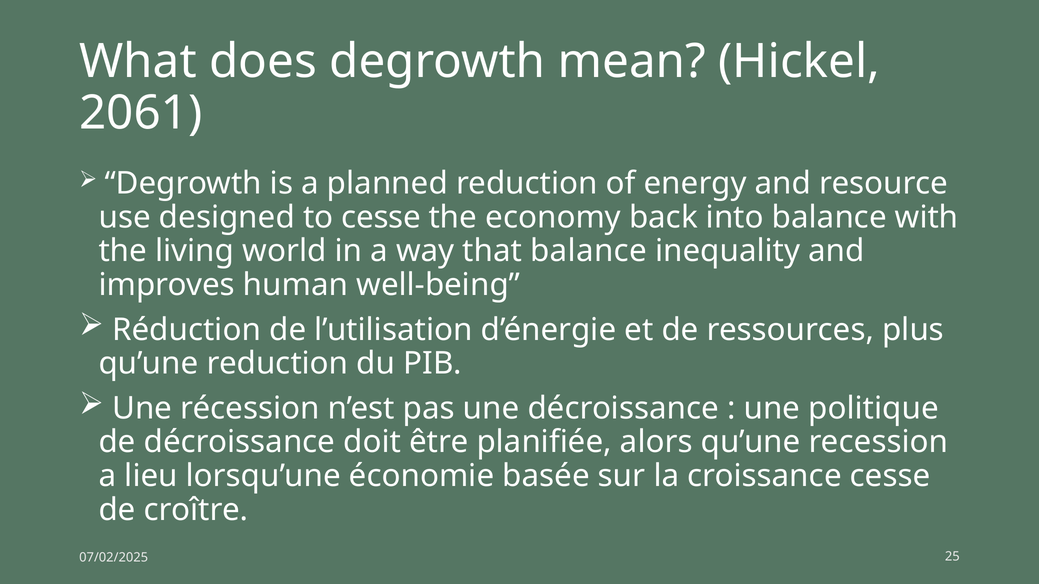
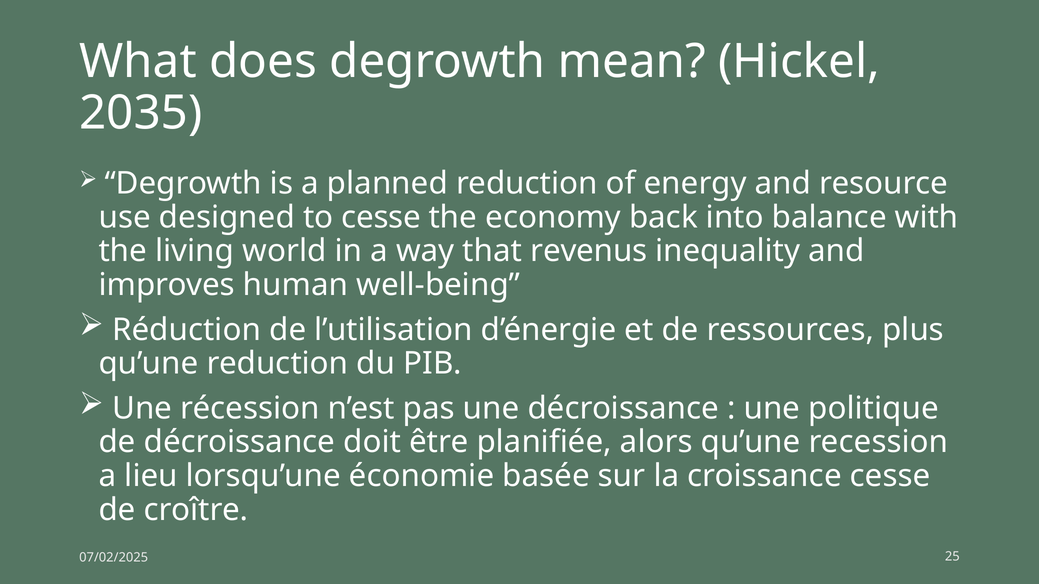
2061: 2061 -> 2035
that balance: balance -> revenus
